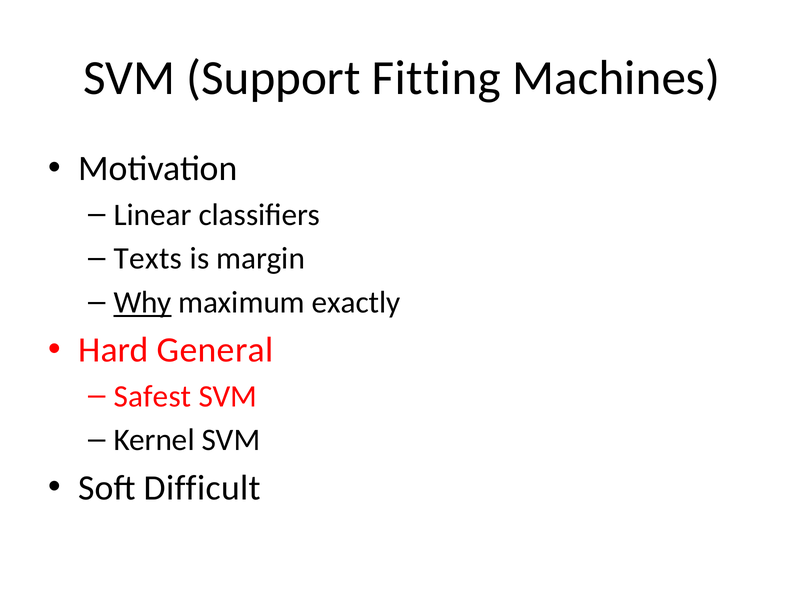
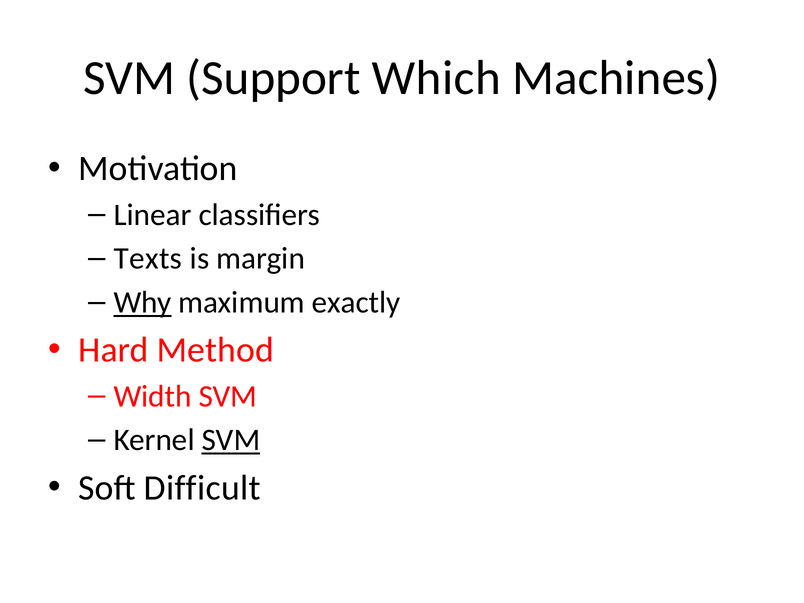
Fitting: Fitting -> Which
General: General -> Method
Safest: Safest -> Width
SVM at (231, 440) underline: none -> present
